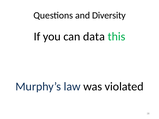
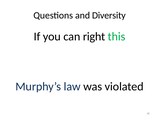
data: data -> right
